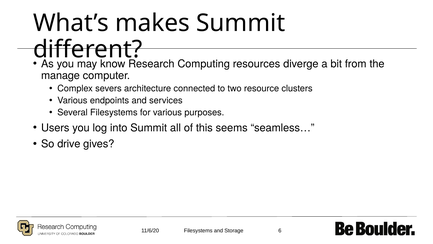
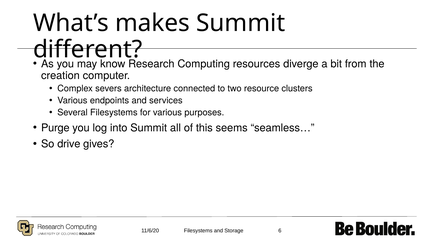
manage: manage -> creation
Users: Users -> Purge
